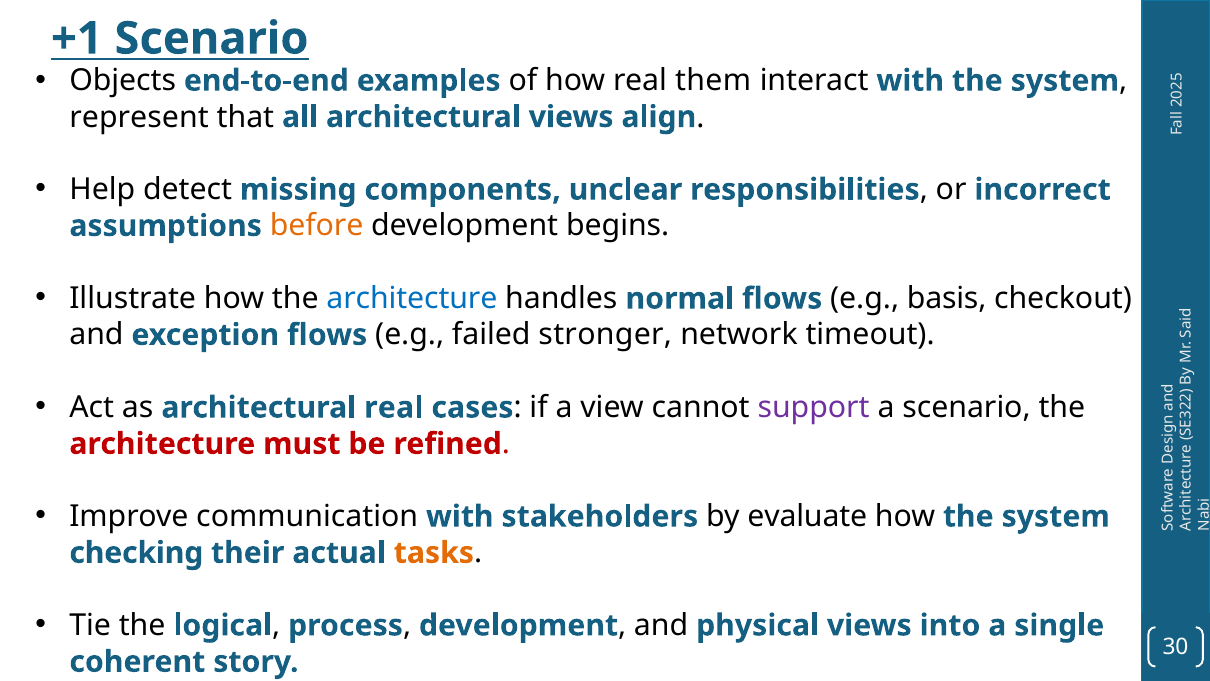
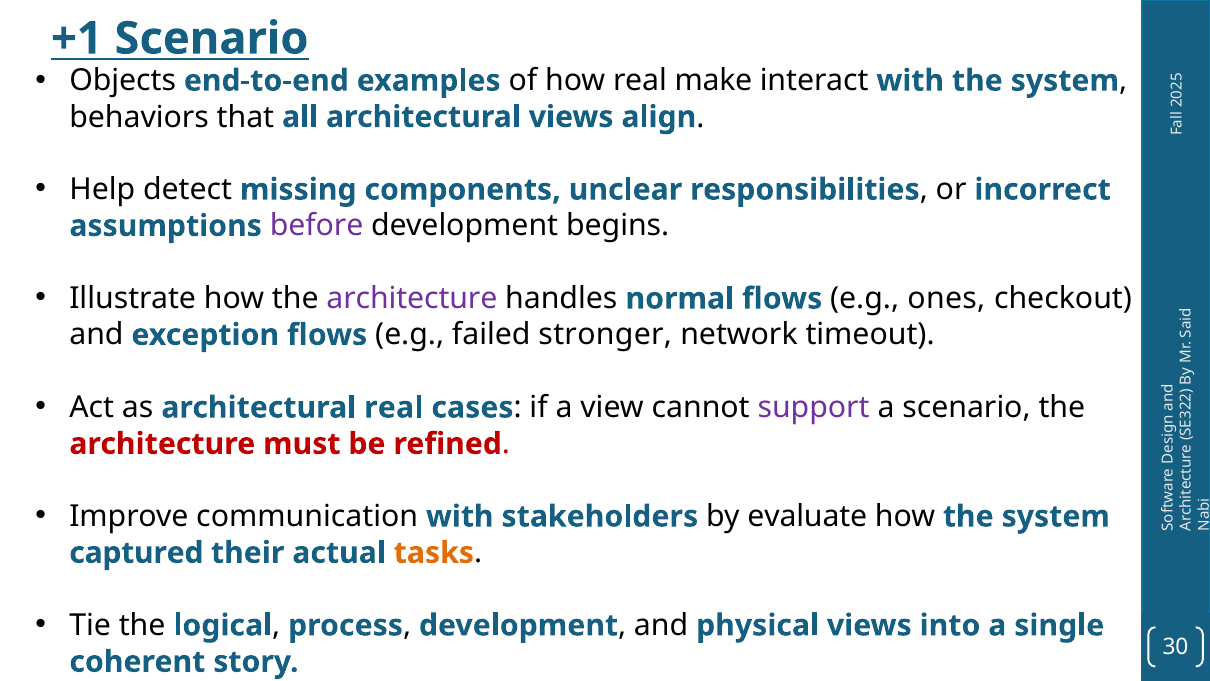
them: them -> make
represent: represent -> behaviors
before colour: orange -> purple
architecture at (412, 298) colour: blue -> purple
basis: basis -> ones
checking: checking -> captured
